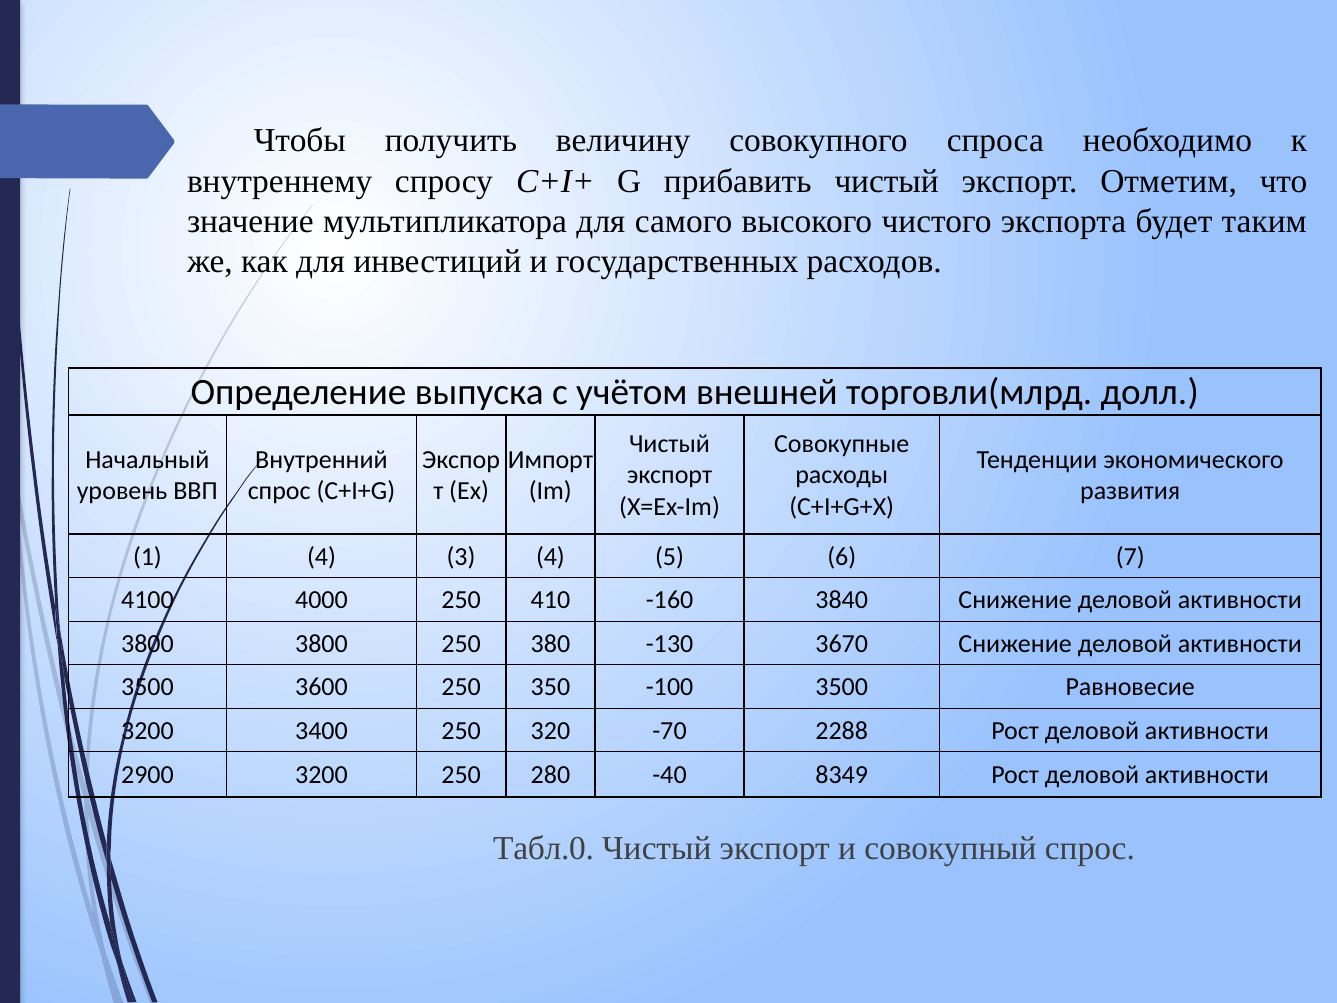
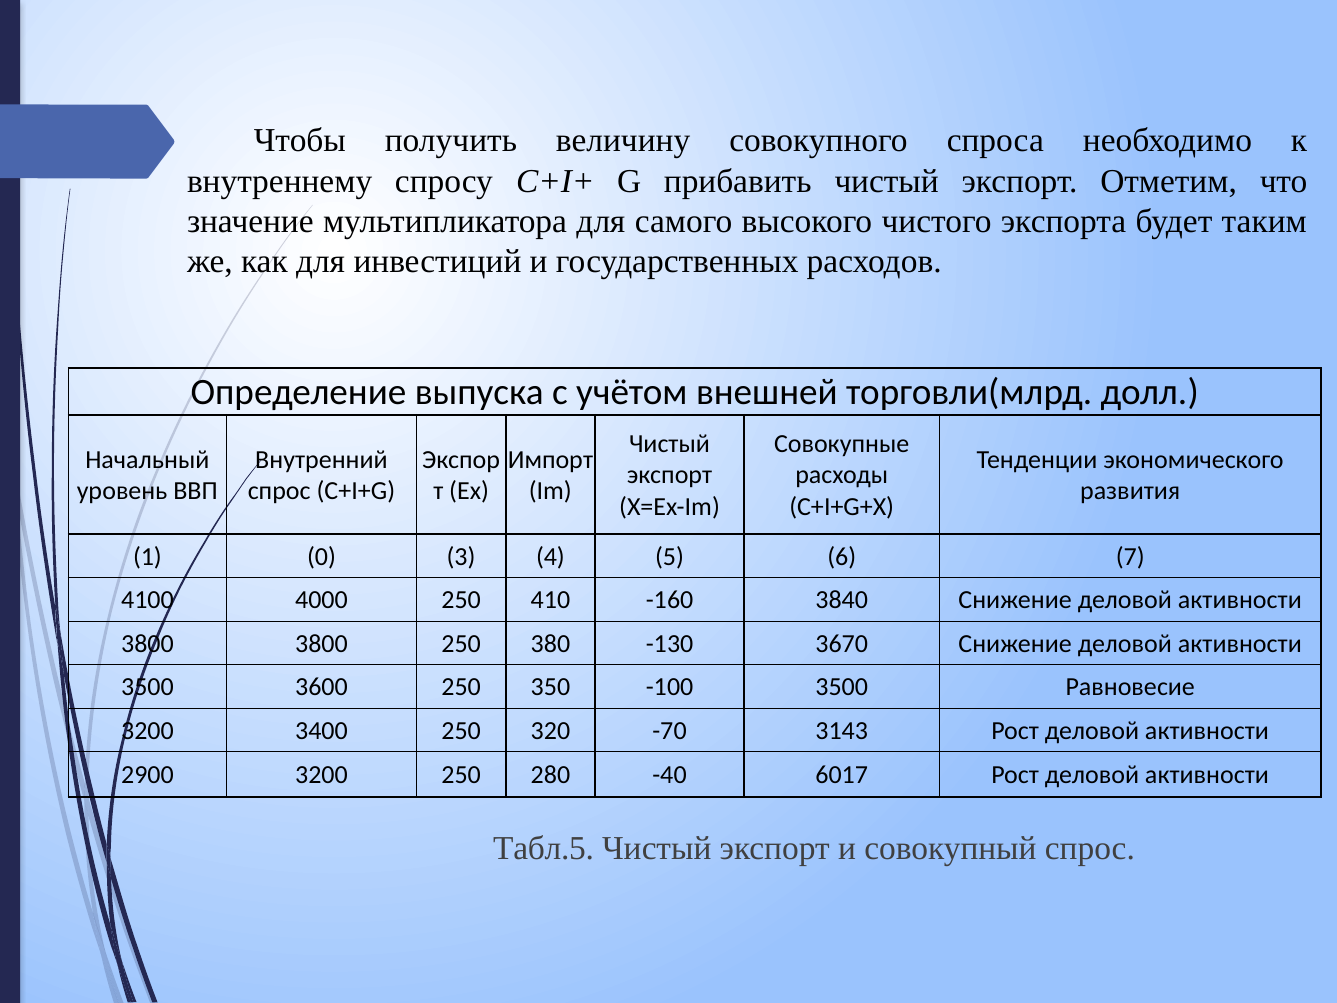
1 4: 4 -> 0
2288: 2288 -> 3143
8349: 8349 -> 6017
Табл.0: Табл.0 -> Табл.5
